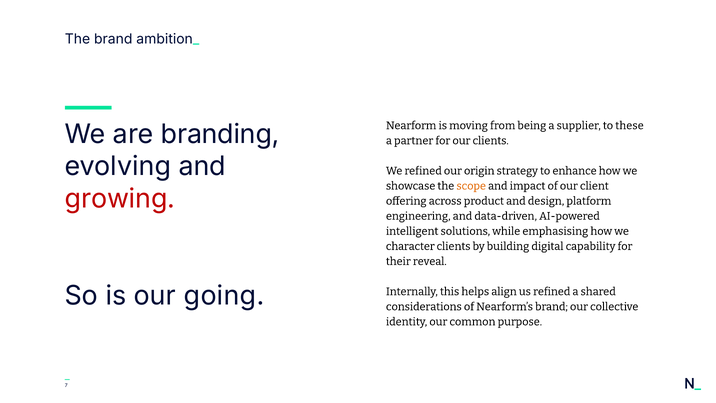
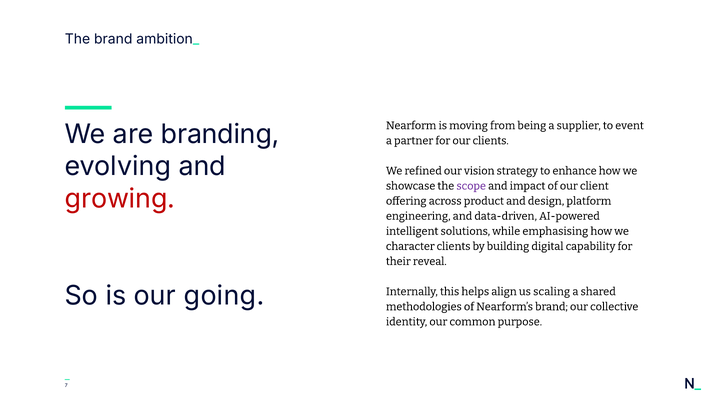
these: these -> event
origin: origin -> vision
scope colour: orange -> purple
us refined: refined -> scaling
considerations: considerations -> methodologies
